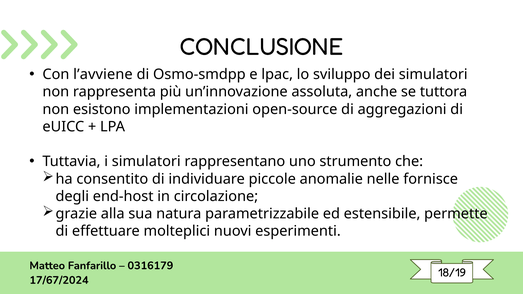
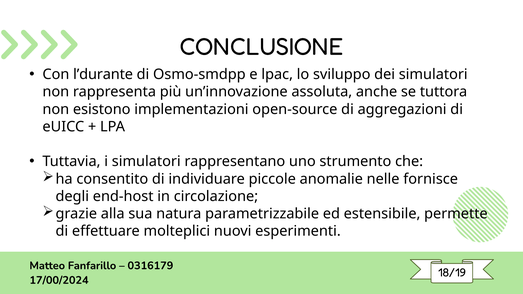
l’avviene: l’avviene -> l’durante
17/67/2024: 17/67/2024 -> 17/00/2024
